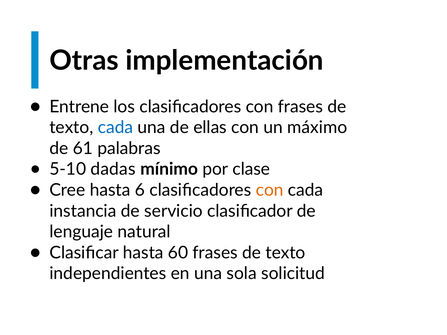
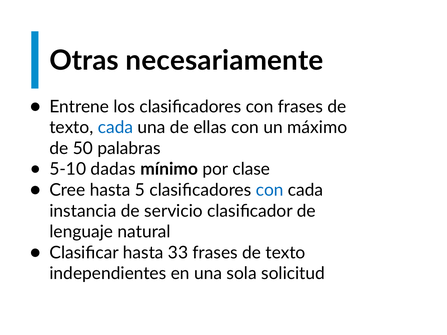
implementación: implementación -> necesariamente
61: 61 -> 50
6: 6 -> 5
con at (270, 190) colour: orange -> blue
60: 60 -> 33
